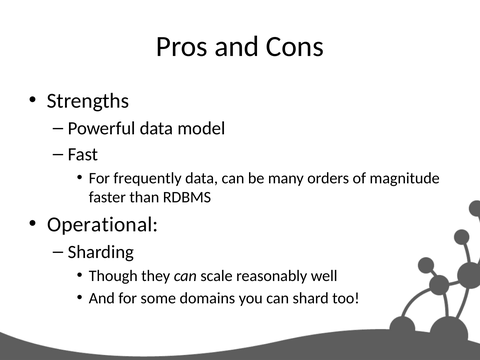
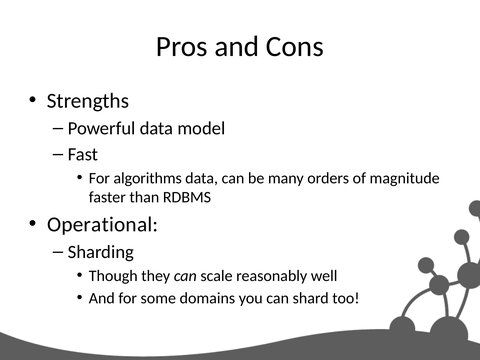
frequently: frequently -> algorithms
